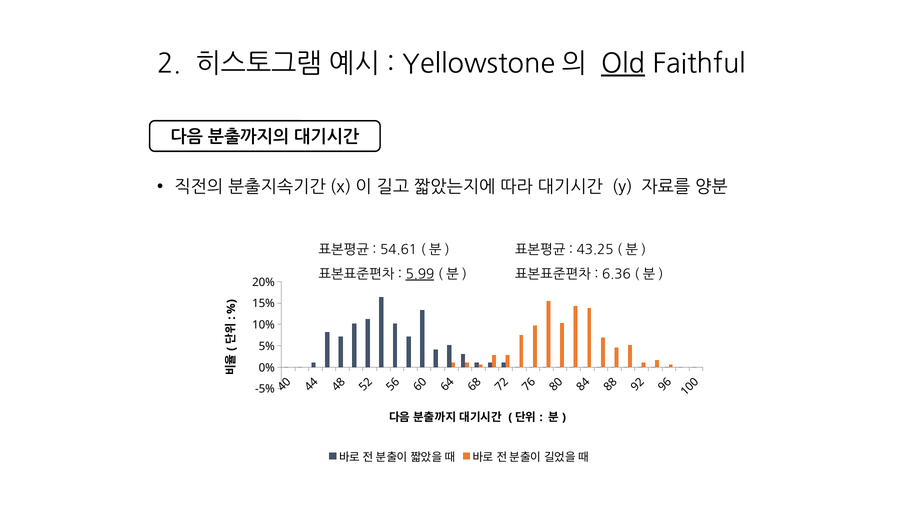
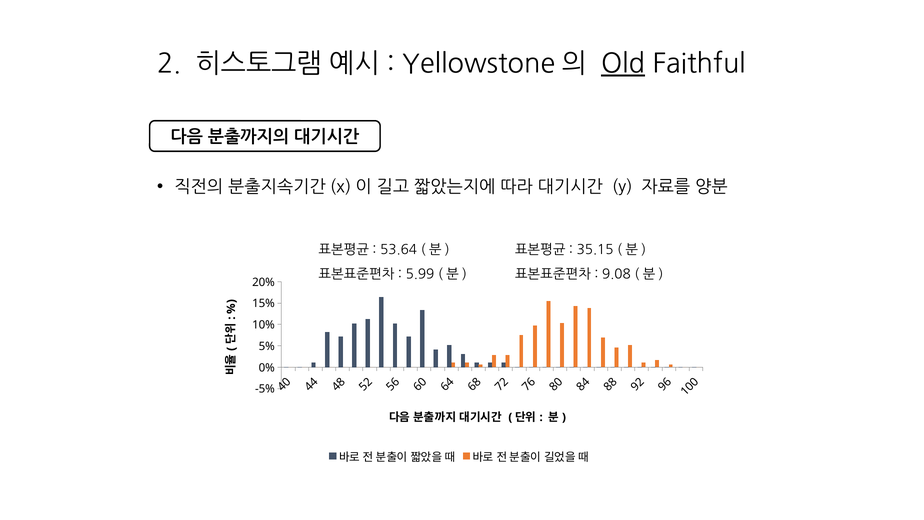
54.61: 54.61 -> 53.64
43.25: 43.25 -> 35.15
5.99 underline: present -> none
6.36: 6.36 -> 9.08
